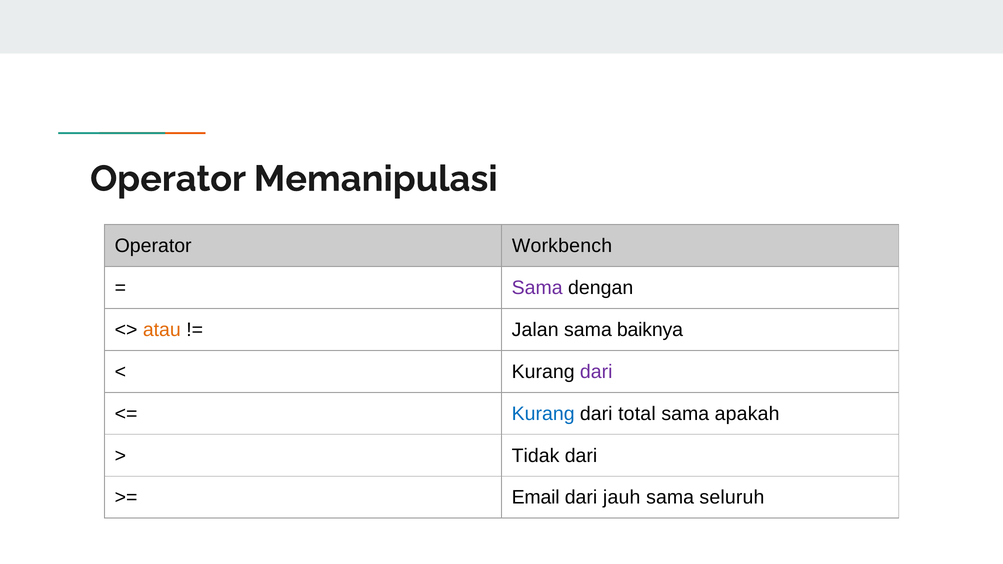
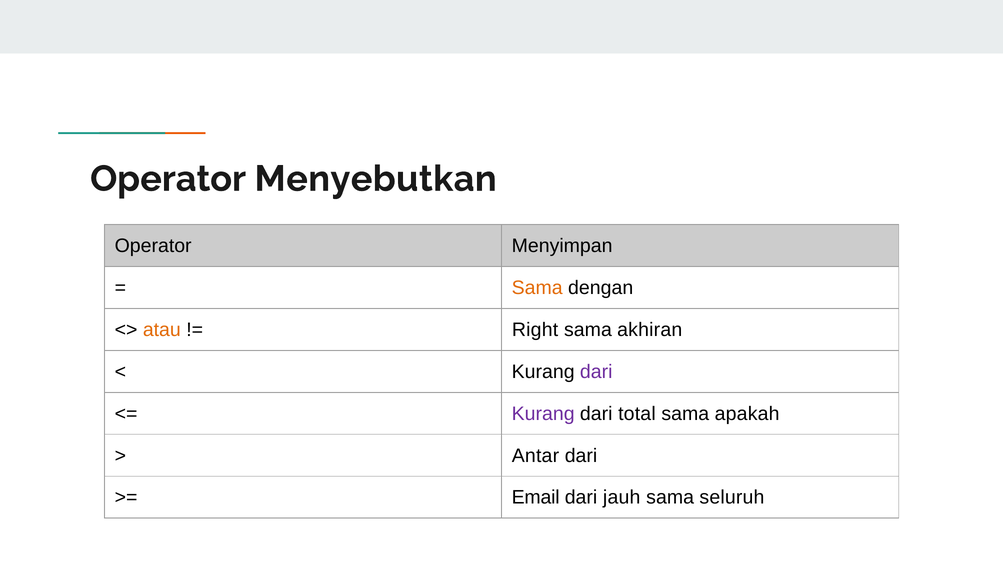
Memanipulasi: Memanipulasi -> Menyebutkan
Workbench: Workbench -> Menyimpan
Sama at (537, 288) colour: purple -> orange
Jalan: Jalan -> Right
baiknya: baiknya -> akhiran
Kurang at (543, 414) colour: blue -> purple
Tidak: Tidak -> Antar
